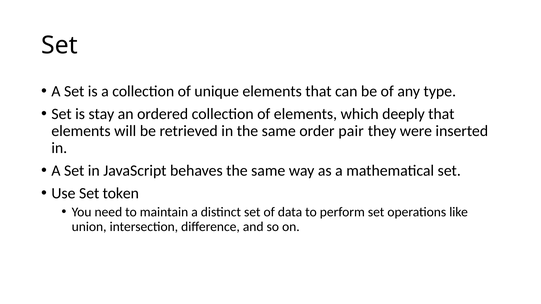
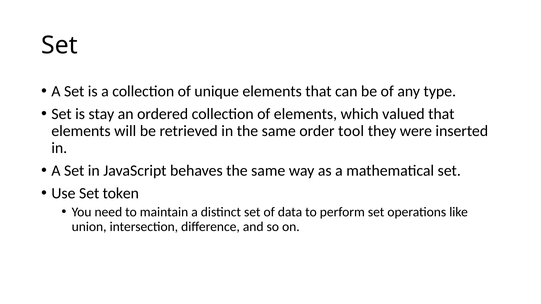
deeply: deeply -> valued
pair: pair -> tool
